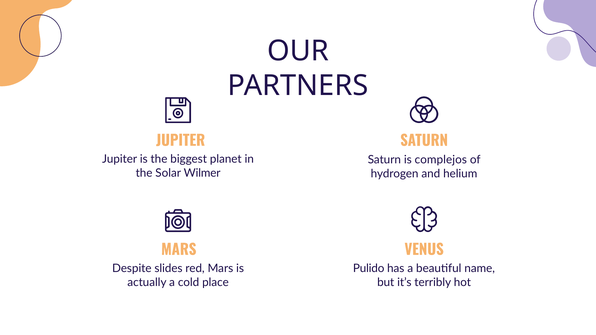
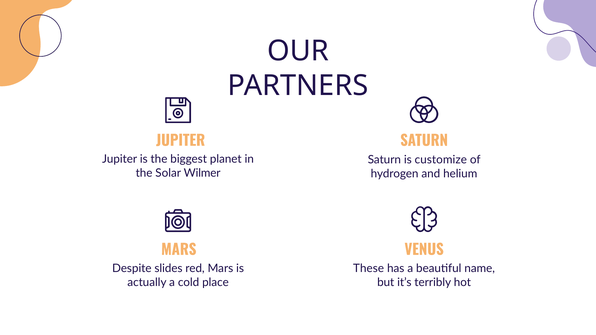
complejos: complejos -> customize
Pulido: Pulido -> These
